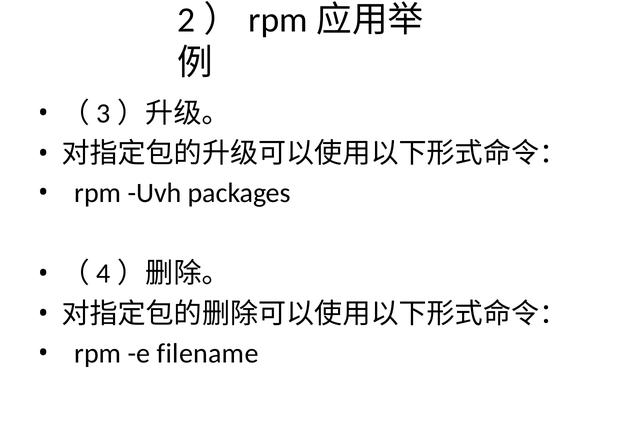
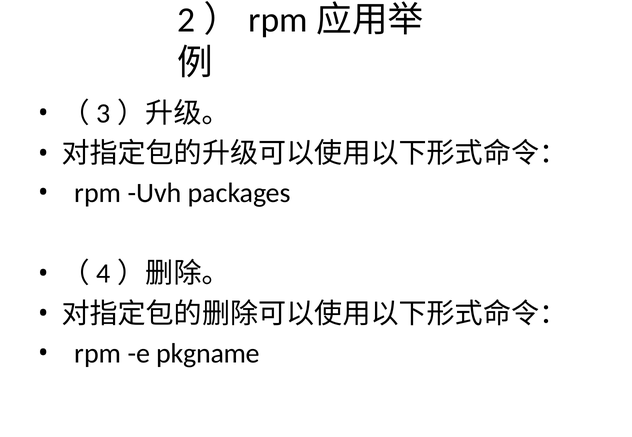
filename: filename -> pkgname
